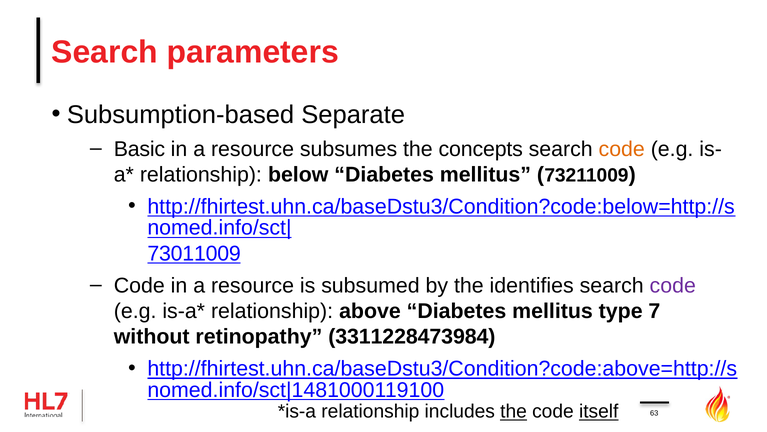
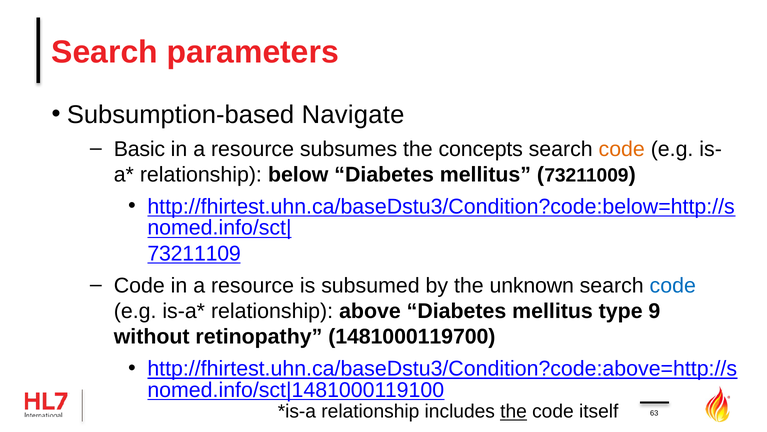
Separate: Separate -> Navigate
73011009: 73011009 -> 73211109
identifies: identifies -> unknown
code at (673, 285) colour: purple -> blue
7: 7 -> 9
3311228473984: 3311228473984 -> 1481000119700
itself underline: present -> none
